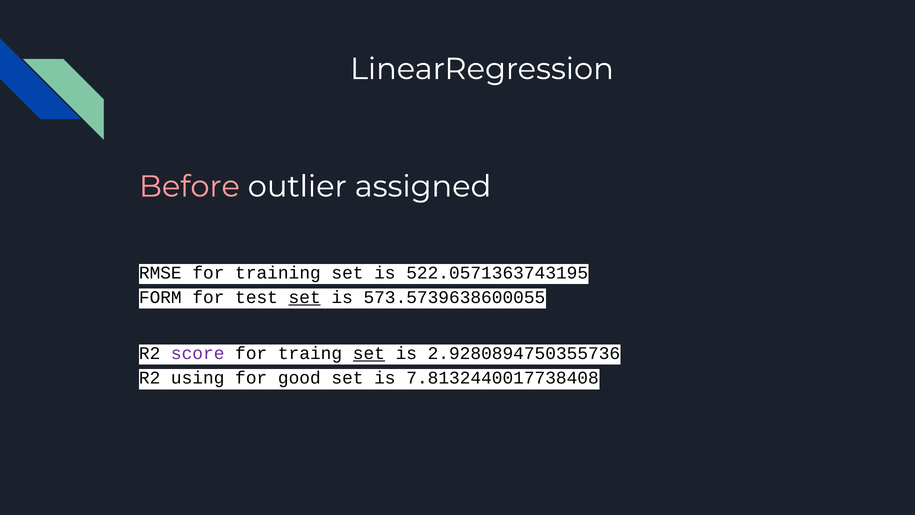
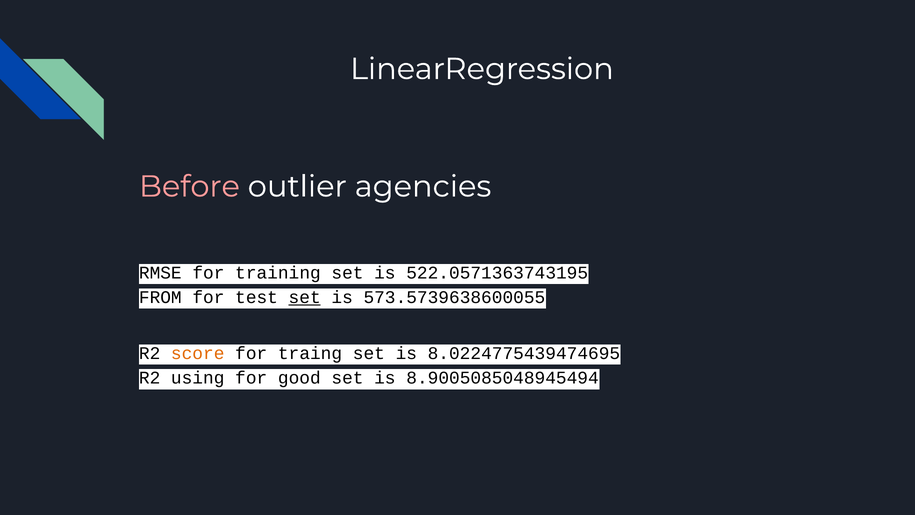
assigned: assigned -> agencies
FORM: FORM -> FROM
score colour: purple -> orange
set at (369, 353) underline: present -> none
2.9280894750355736: 2.9280894750355736 -> 8.0224775439474695
7.8132440017738408: 7.8132440017738408 -> 8.9005085048945494
